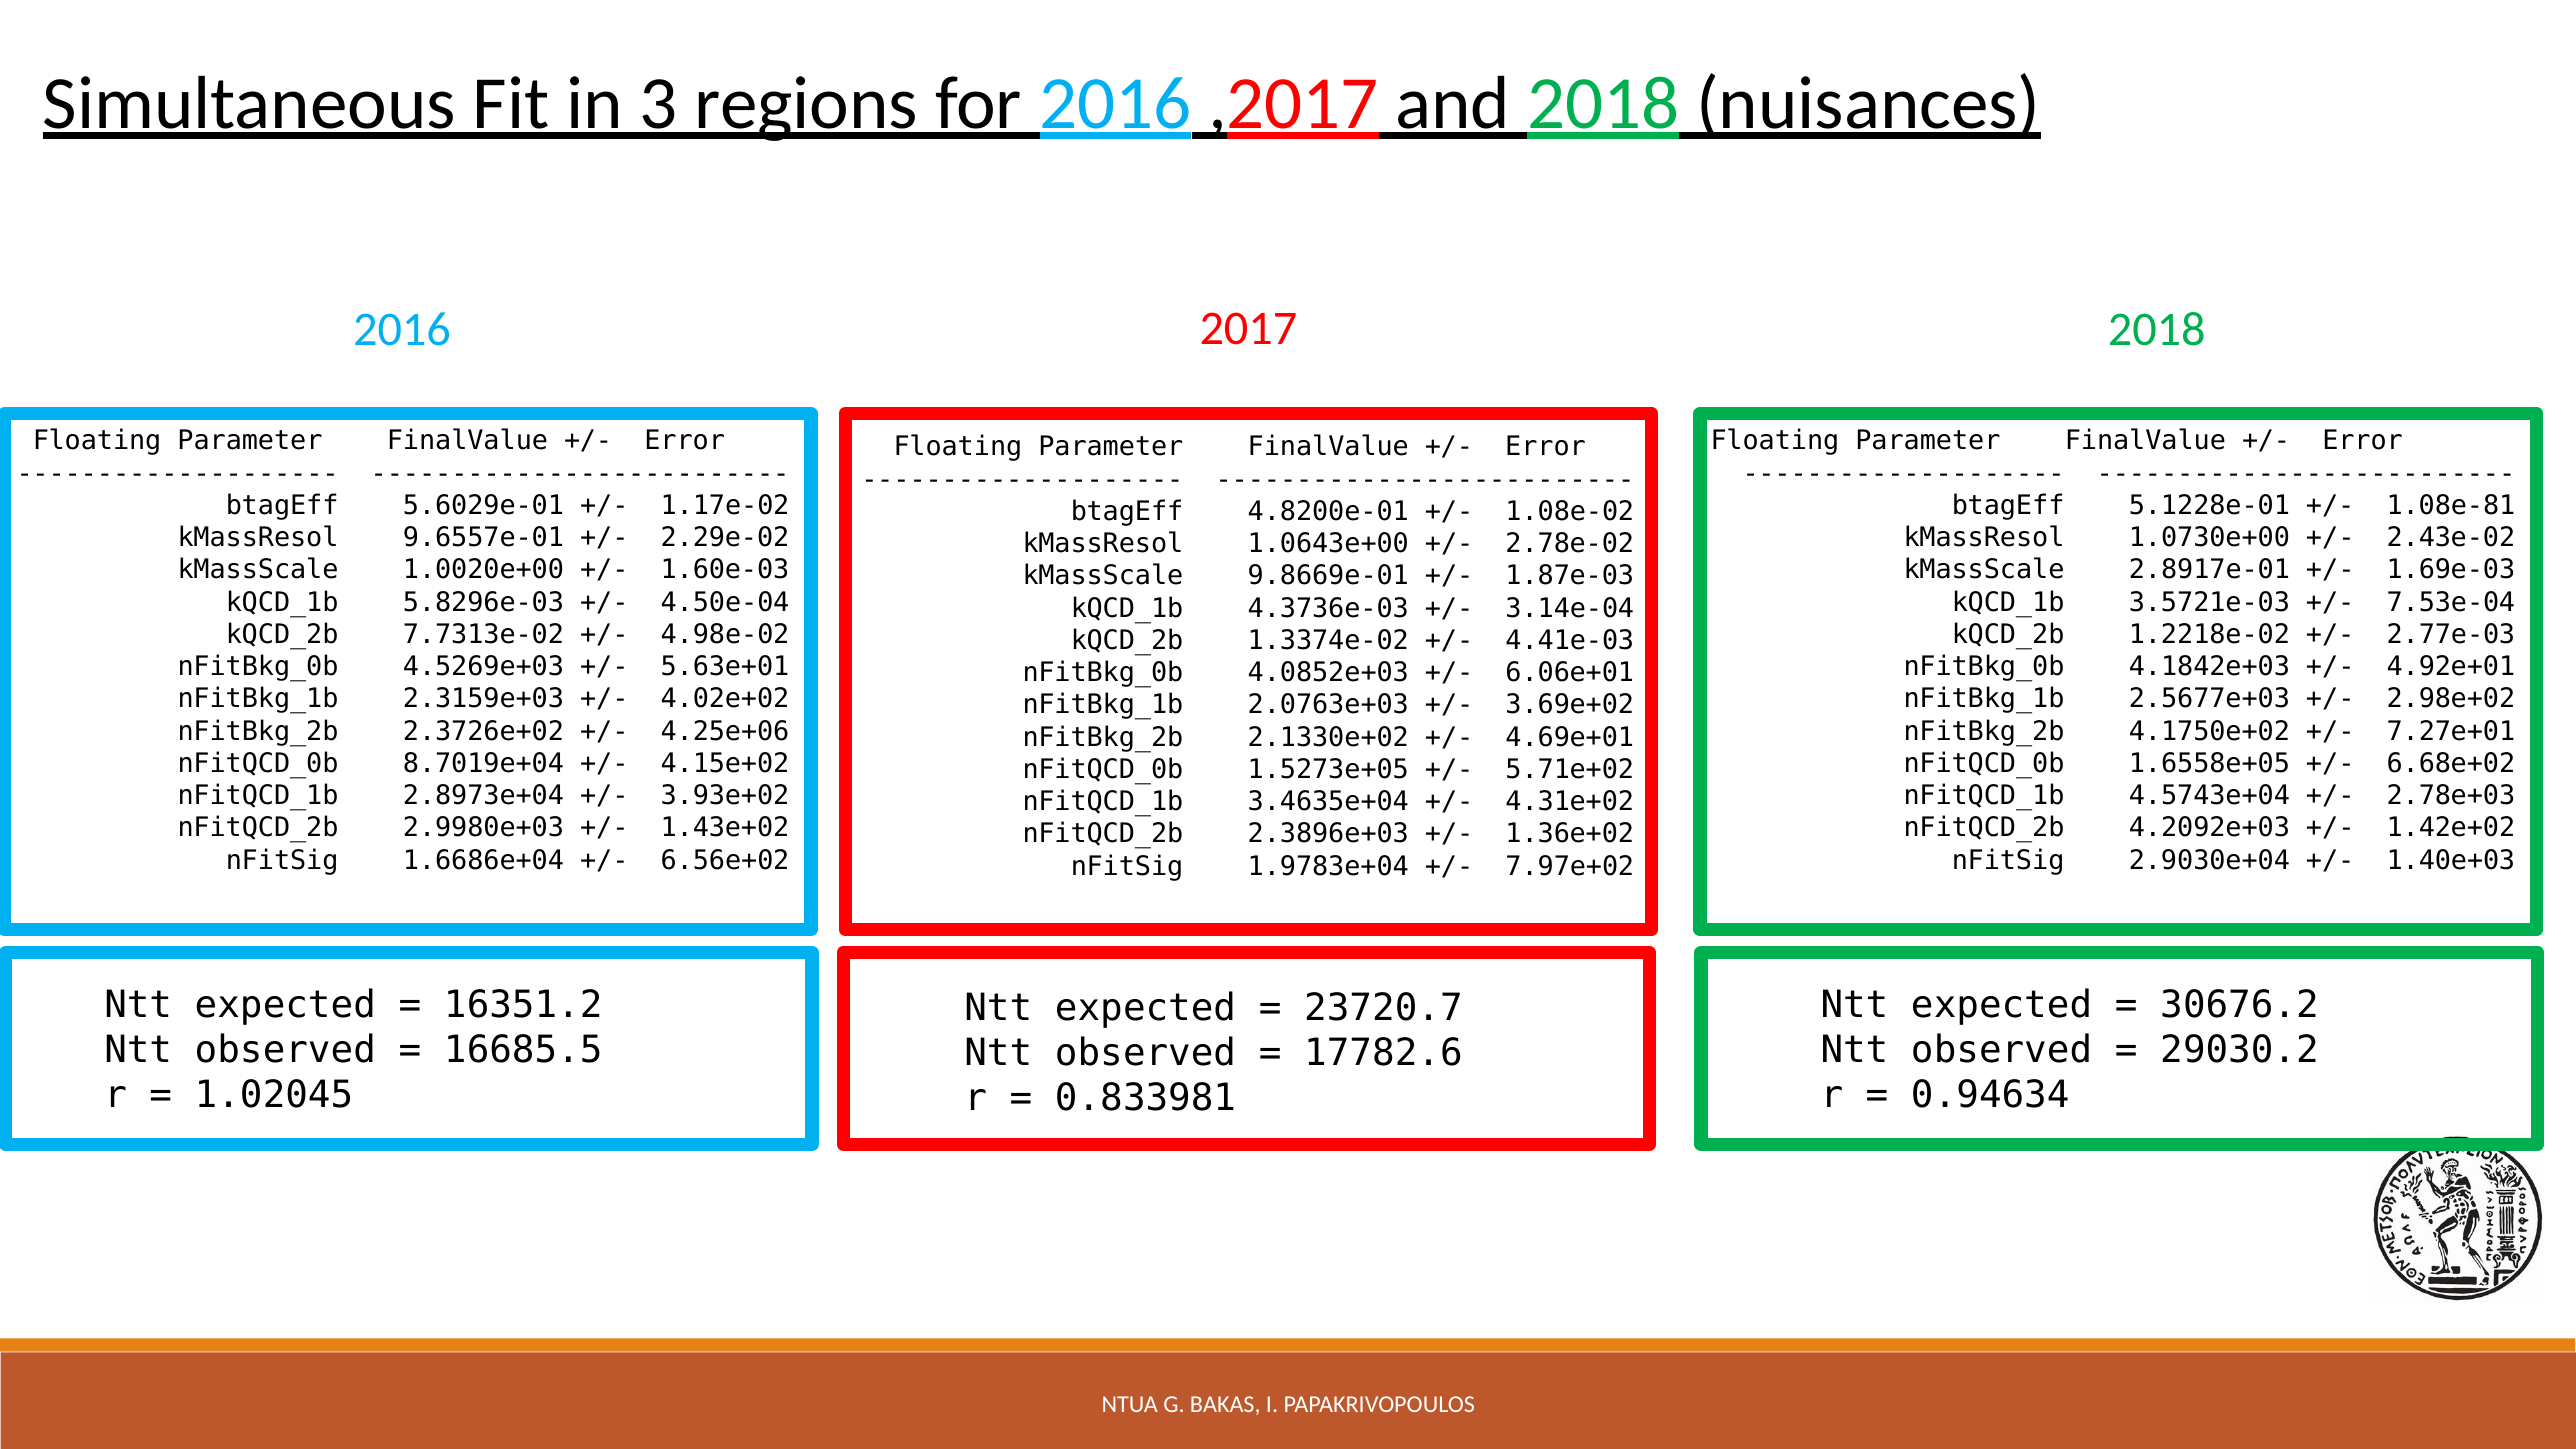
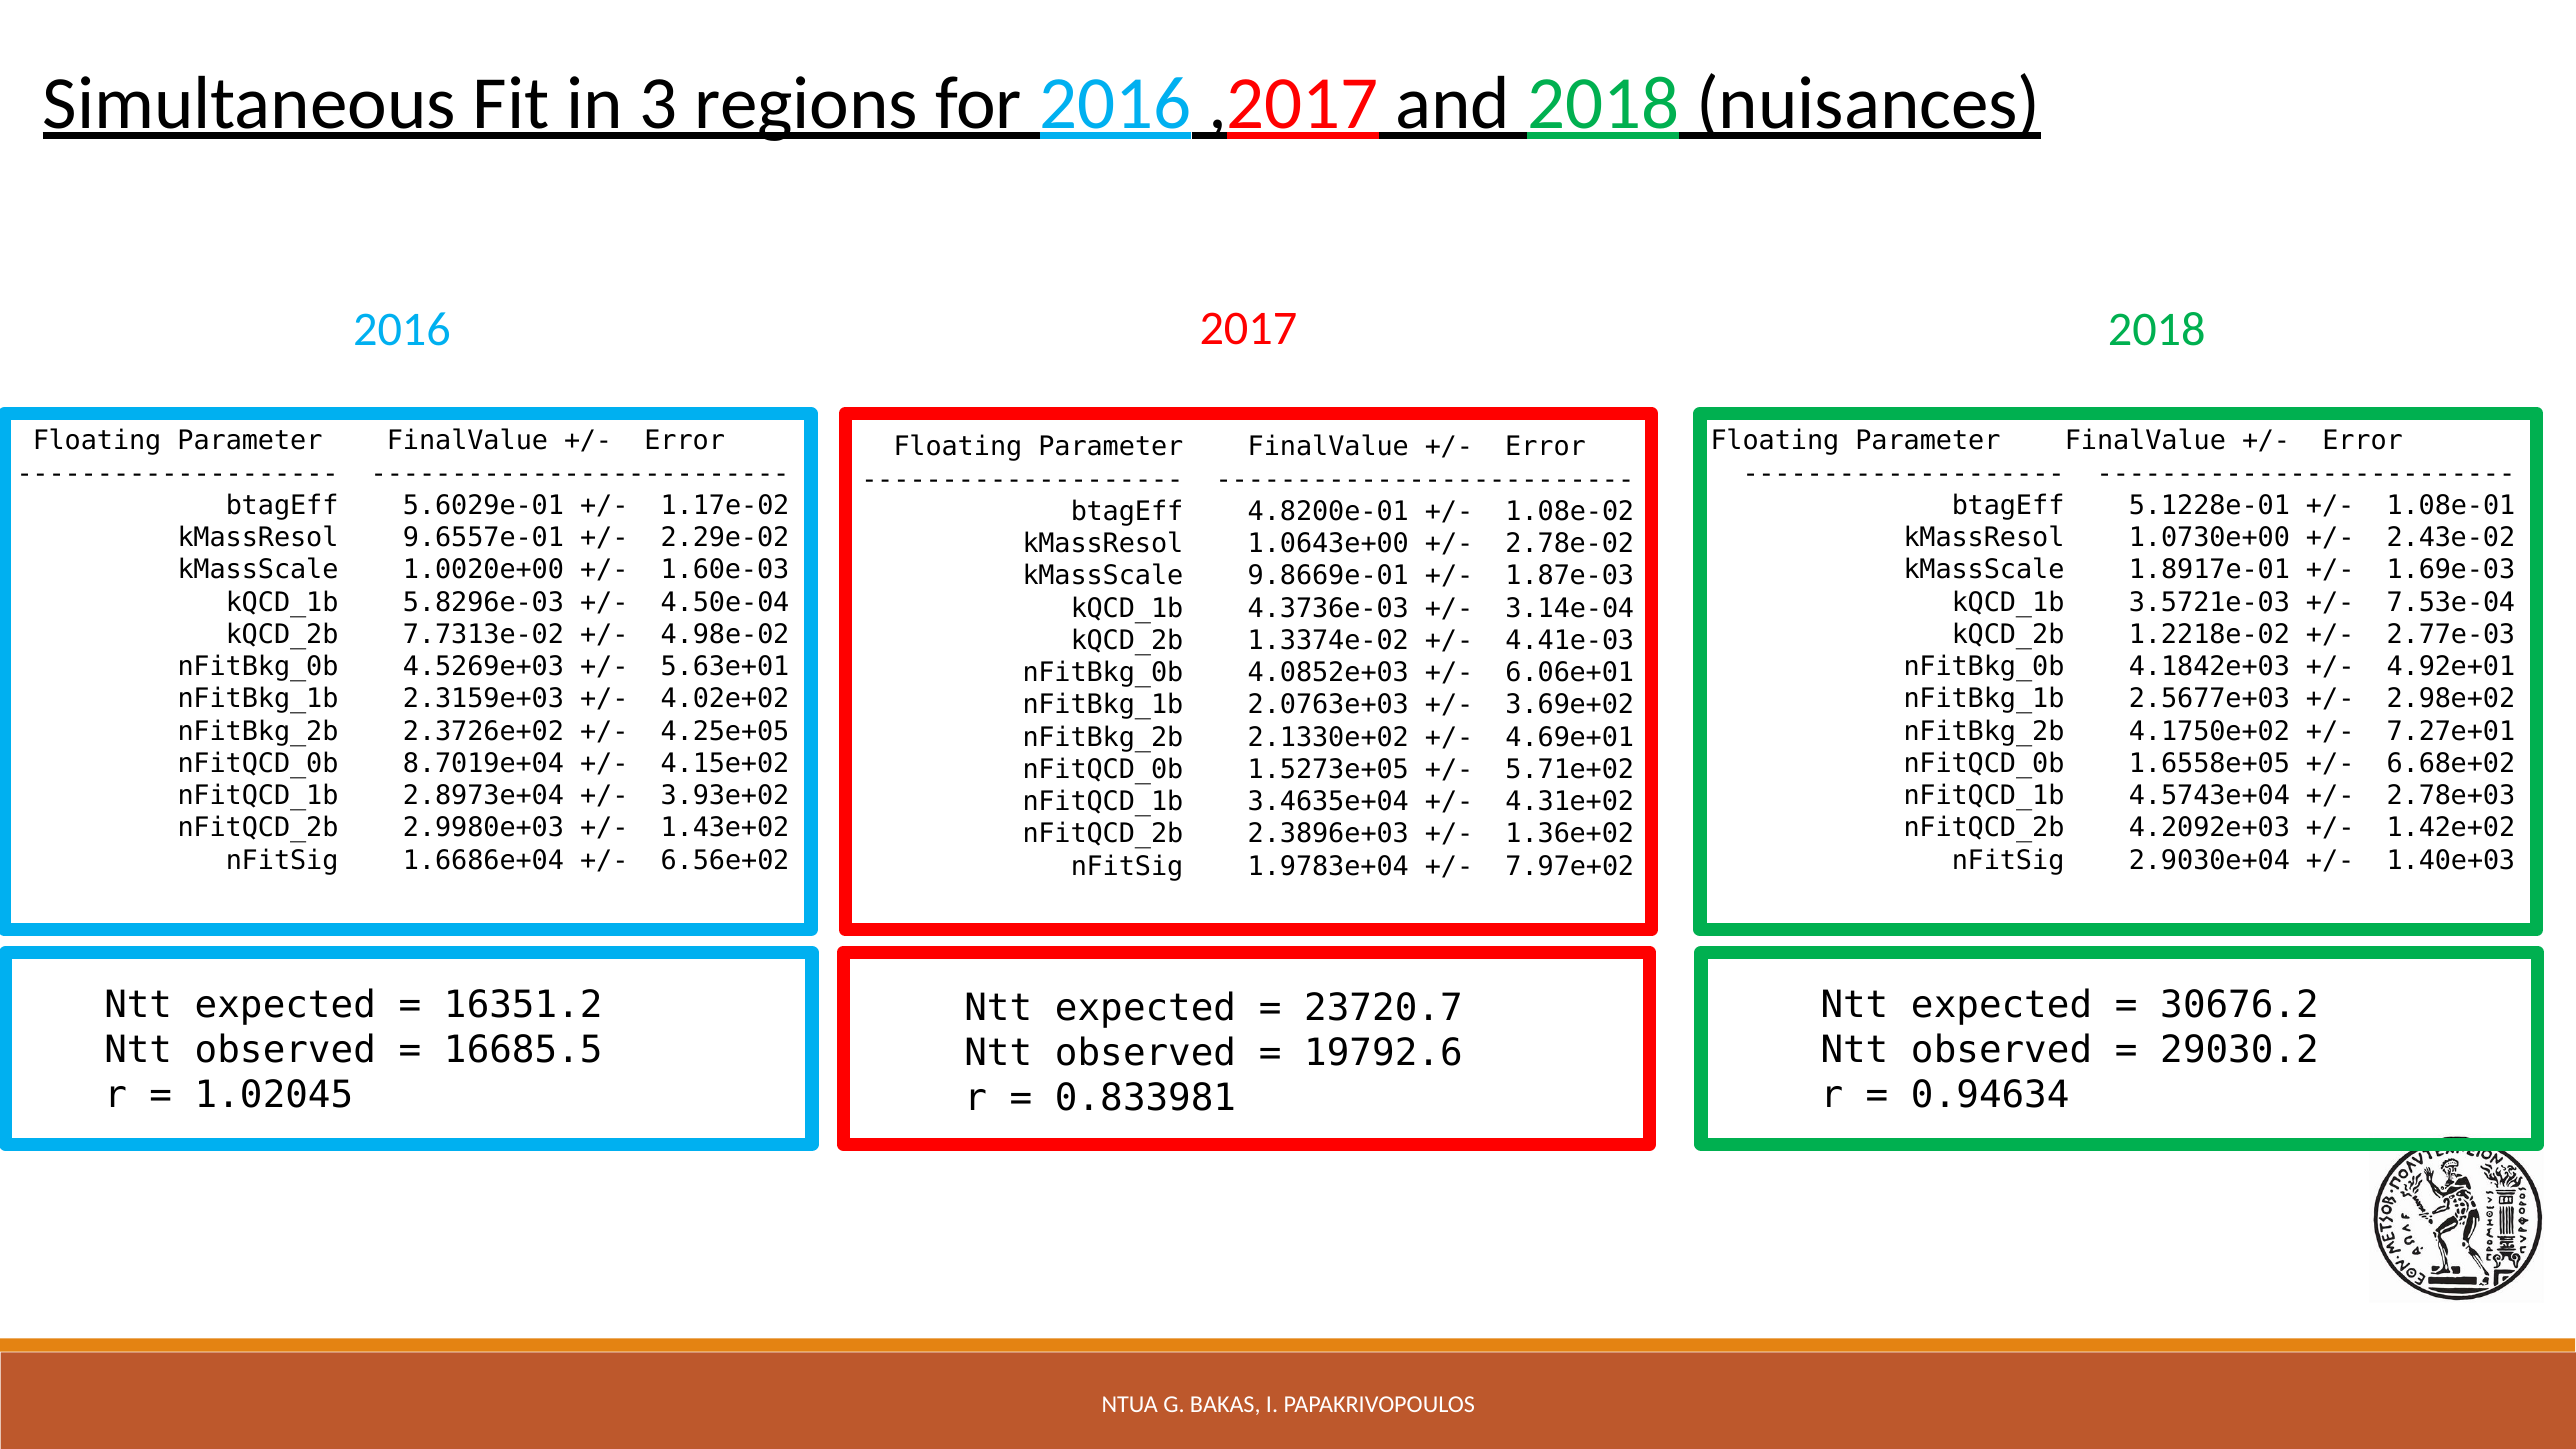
1.08e-81: 1.08e-81 -> 1.08e-01
2.8917e-01: 2.8917e-01 -> 1.8917e-01
4.25e+06: 4.25e+06 -> 4.25e+05
17782.6: 17782.6 -> 19792.6
